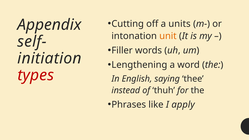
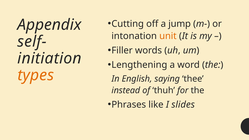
units: units -> jump
types colour: red -> orange
apply: apply -> slides
